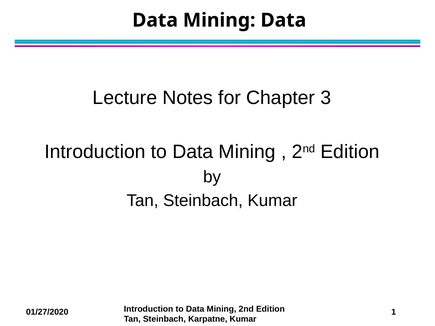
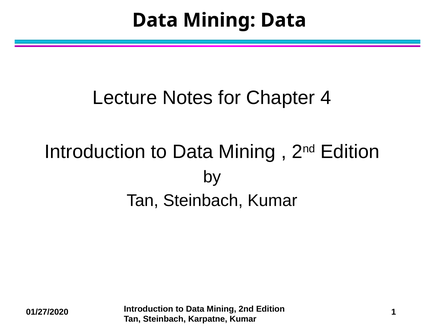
3: 3 -> 4
